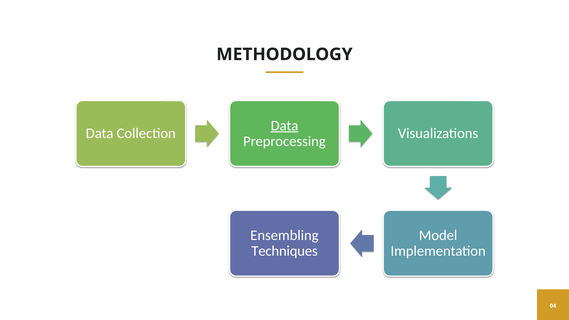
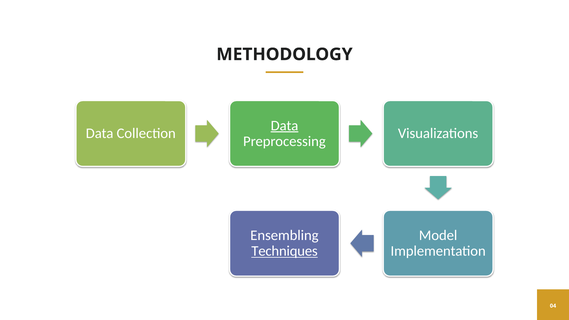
Techniques underline: none -> present
